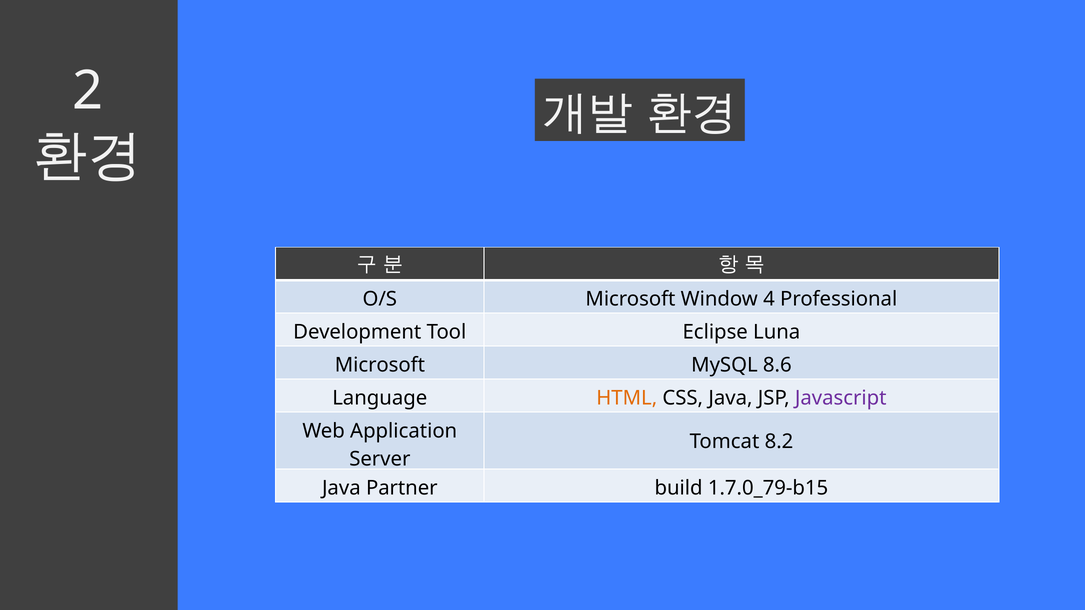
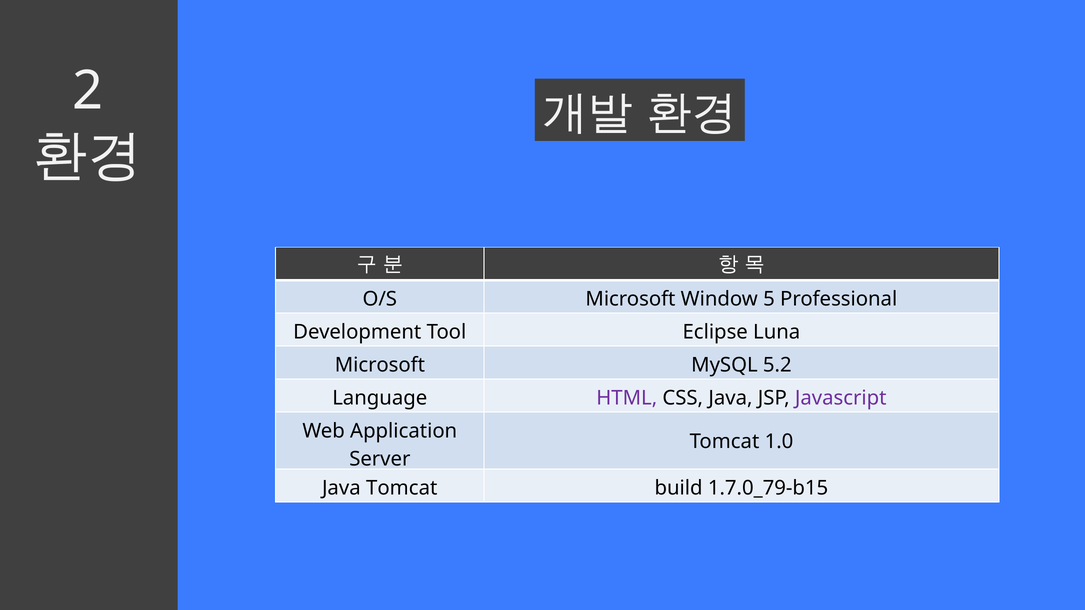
4: 4 -> 5
8.6: 8.6 -> 5.2
HTML colour: orange -> purple
8.2: 8.2 -> 1.0
Java Partner: Partner -> Tomcat
